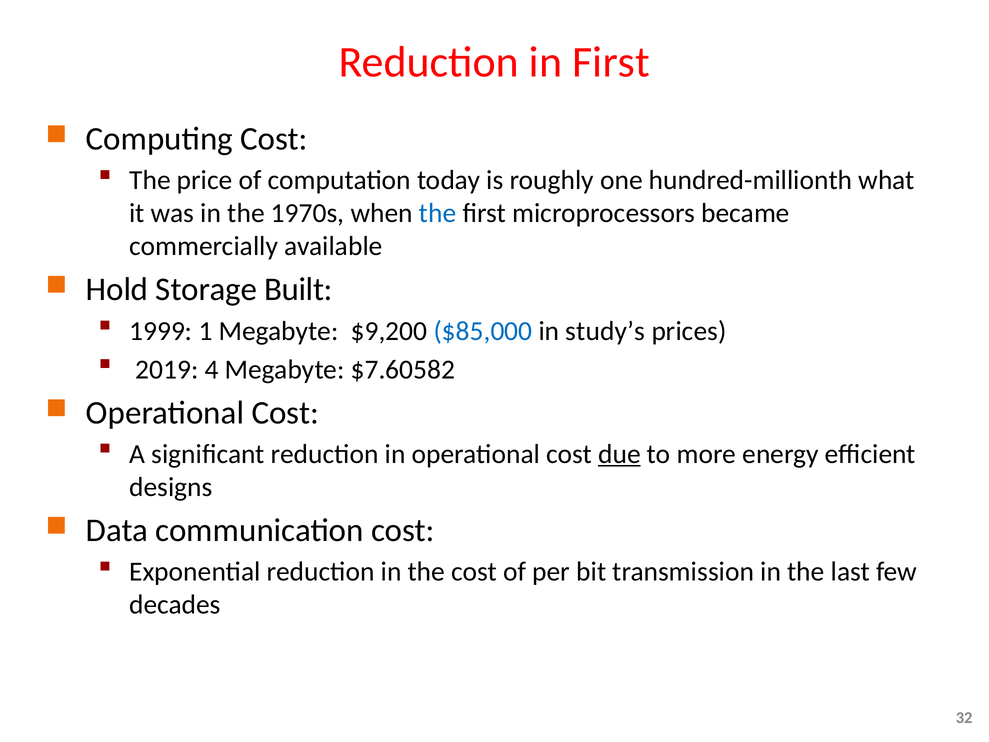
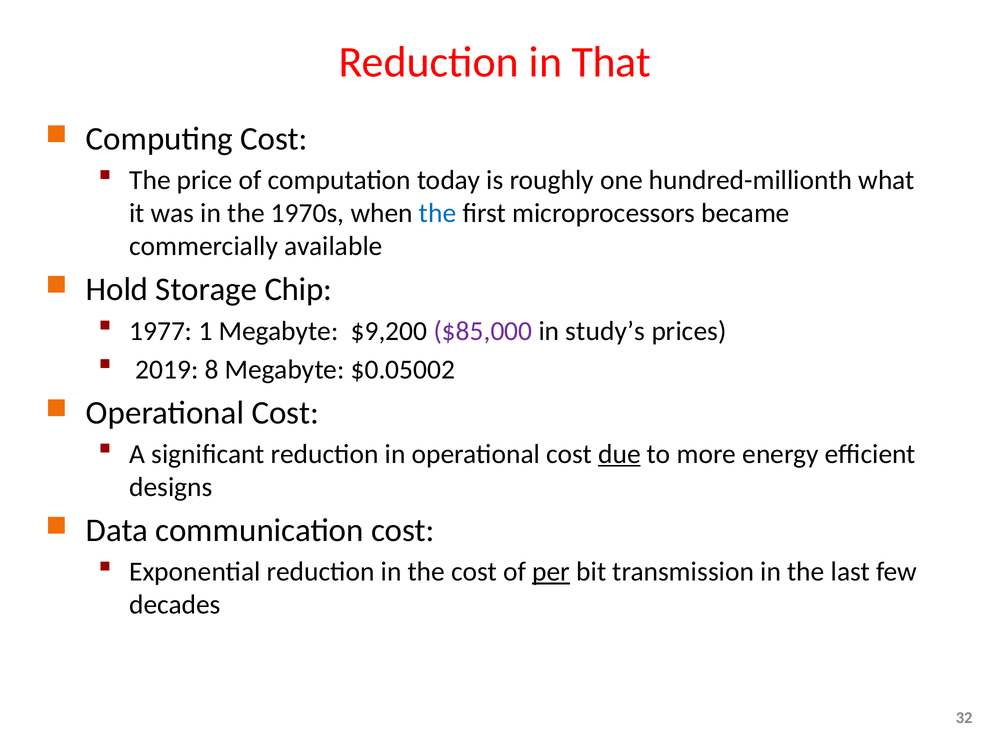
in First: First -> That
Built: Built -> Chip
1999: 1999 -> 1977
$85,000 colour: blue -> purple
4: 4 -> 8
$7.60582: $7.60582 -> $0.05002
per underline: none -> present
